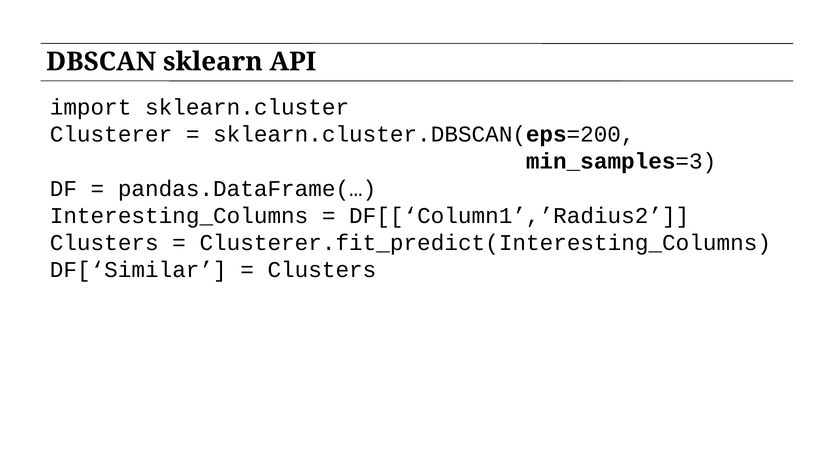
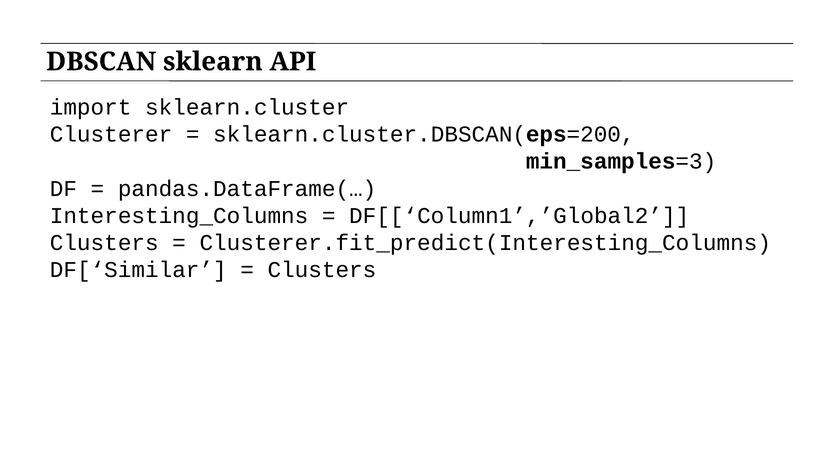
DF[[‘Column1’,’Radius2: DF[[‘Column1’,’Radius2 -> DF[[‘Column1’,’Global2
